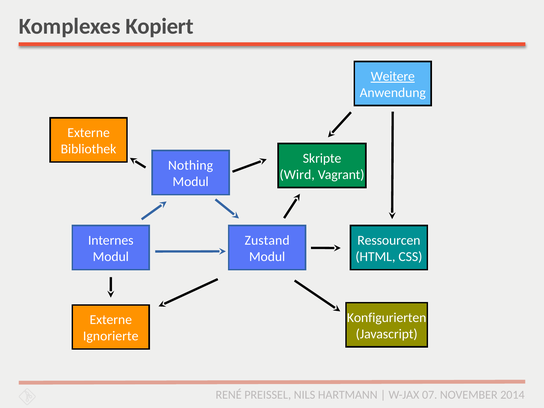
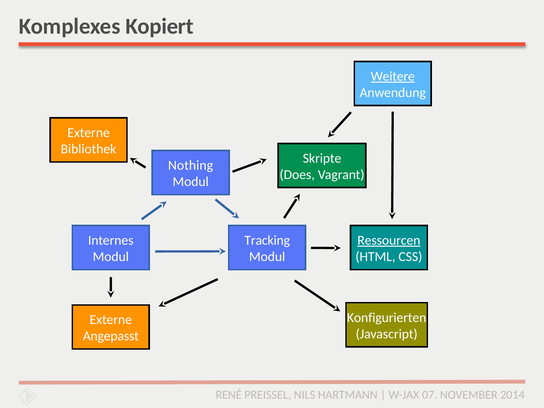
Wird: Wird -> Does
Zustand: Zustand -> Tracking
Ressourcen underline: none -> present
Ignorierte: Ignorierte -> Angepasst
